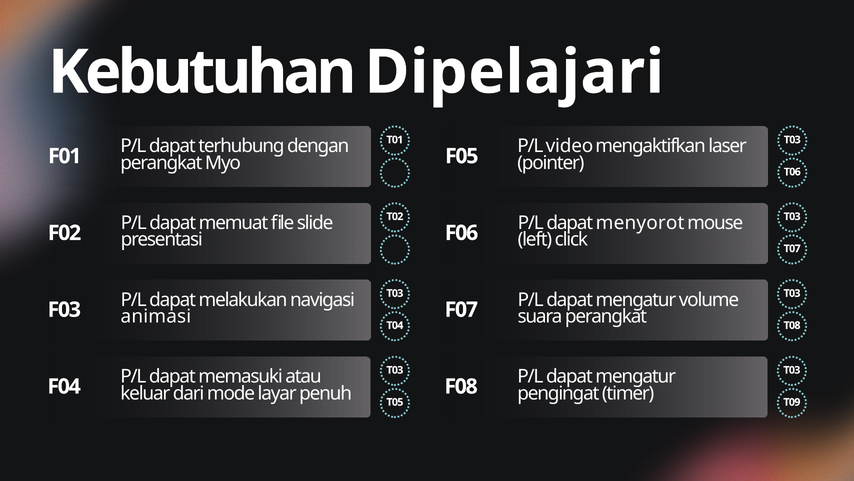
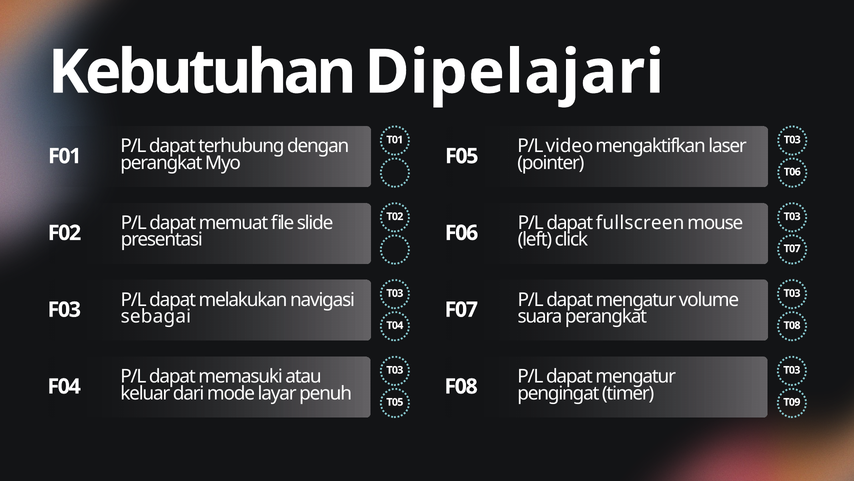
menyorot: menyorot -> fullscreen
animasi: animasi -> sebagai
